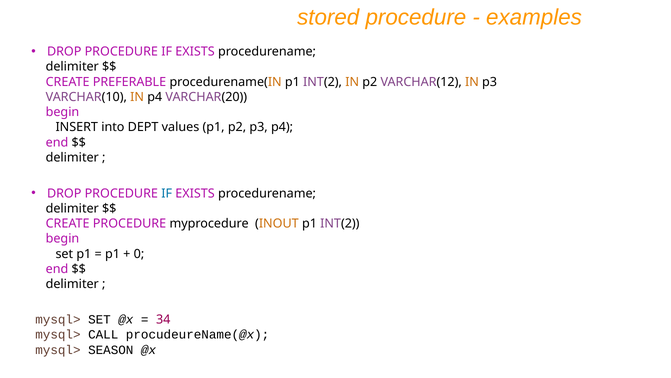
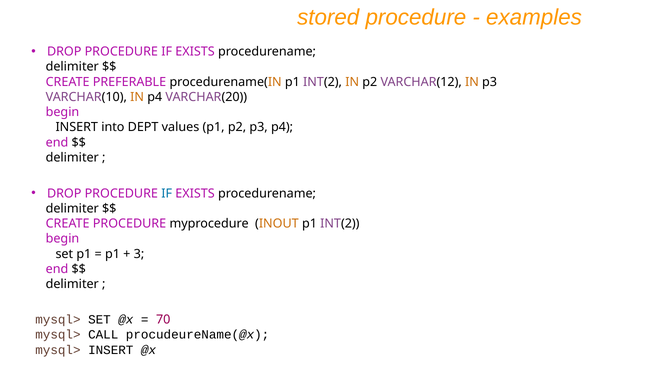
0: 0 -> 3
34: 34 -> 70
mysql> SEASON: SEASON -> INSERT
